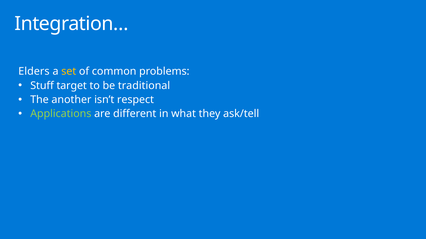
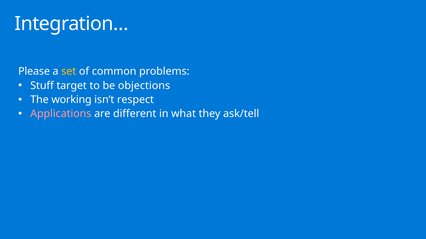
Elders: Elders -> Please
traditional: traditional -> objections
another: another -> working
Applications colour: light green -> pink
